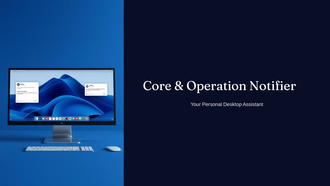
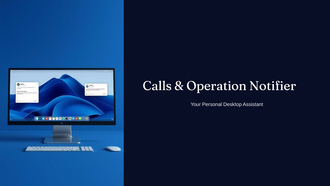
Core: Core -> Calls
